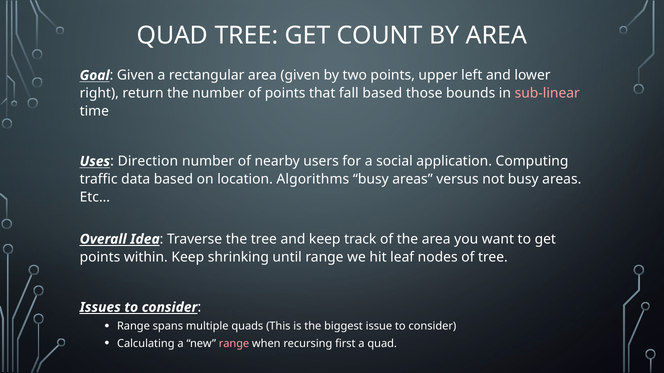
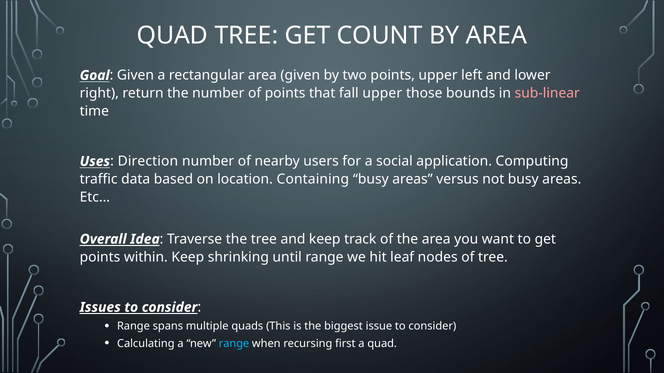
fall based: based -> upper
Algorithms: Algorithms -> Containing
range at (234, 344) colour: pink -> light blue
